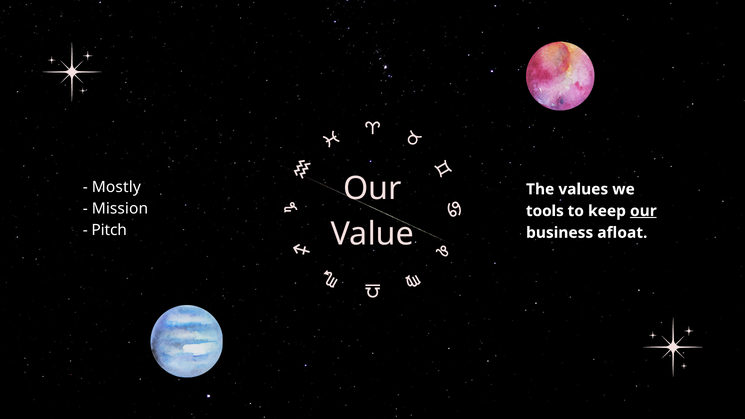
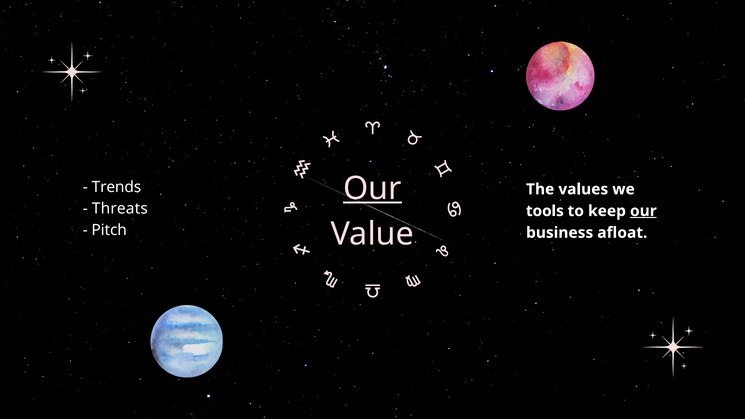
Our at (372, 189) underline: none -> present
Mostly: Mostly -> Trends
Mission: Mission -> Threats
